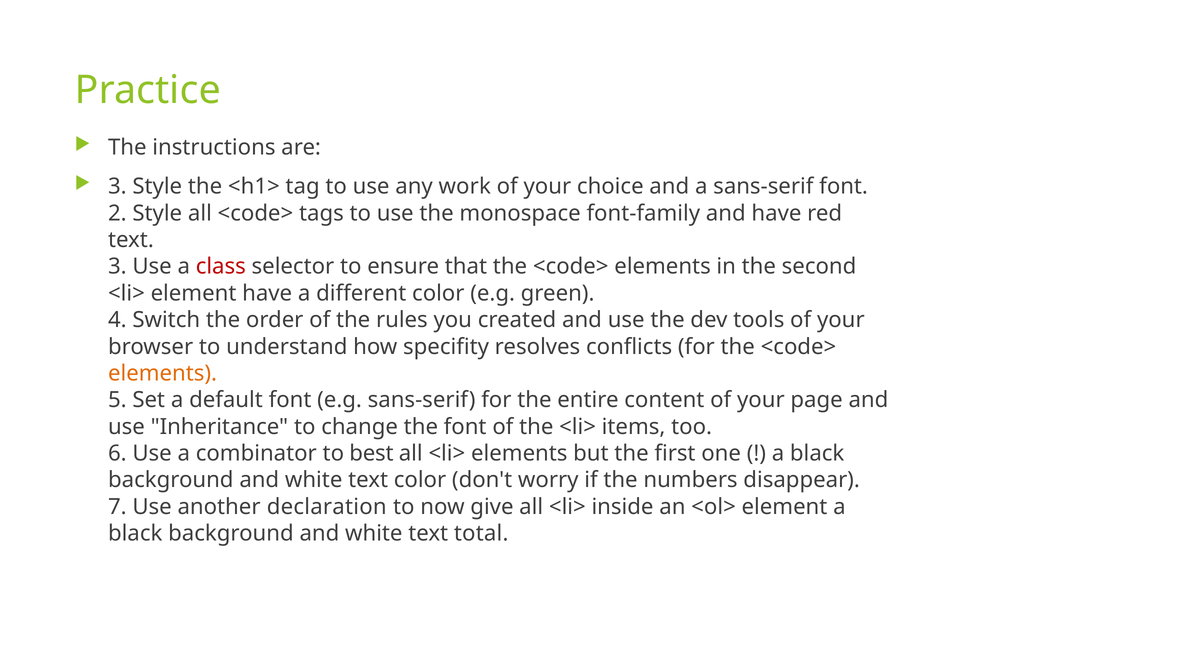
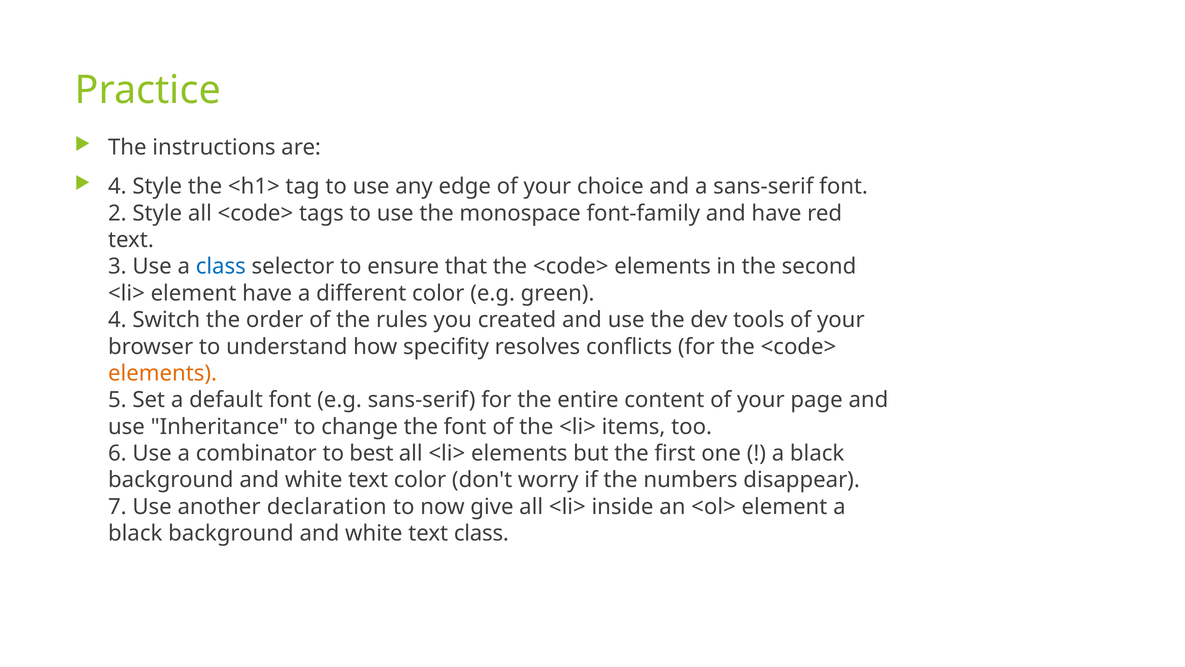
3 at (117, 186): 3 -> 4
work: work -> edge
class at (221, 266) colour: red -> blue
text total: total -> class
